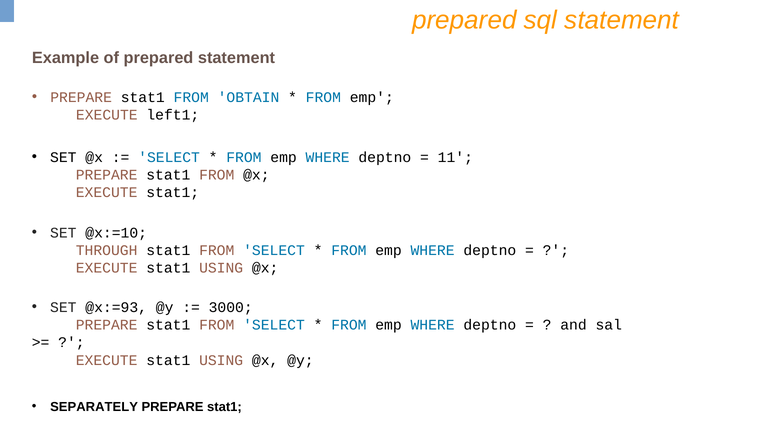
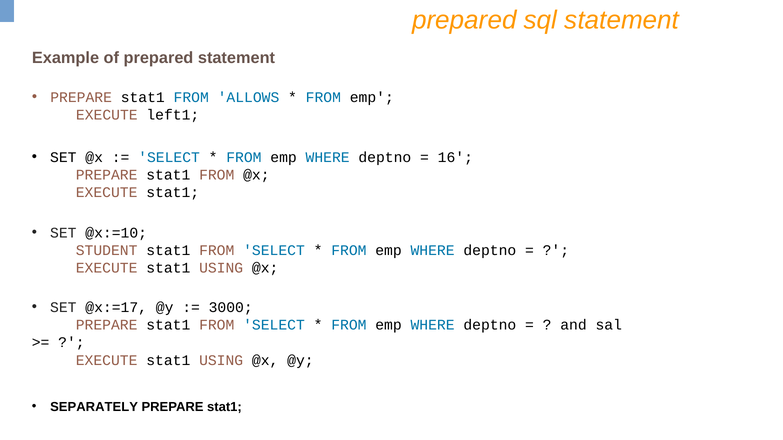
OBTAIN: OBTAIN -> ALLOWS
11: 11 -> 16
THROUGH: THROUGH -> STUDENT
@x:=93: @x:=93 -> @x:=17
